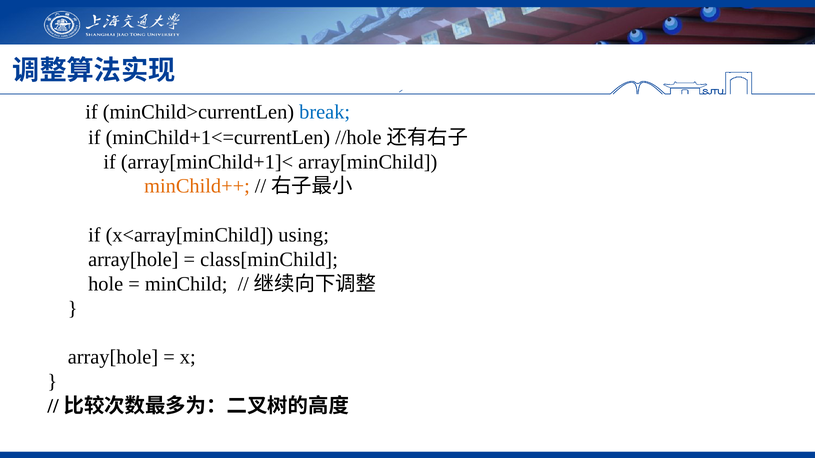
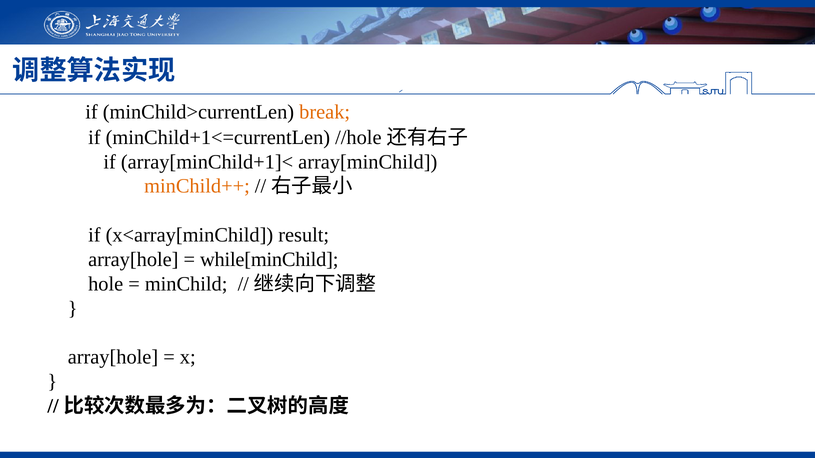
break colour: blue -> orange
using: using -> result
class[minChild: class[minChild -> while[minChild
